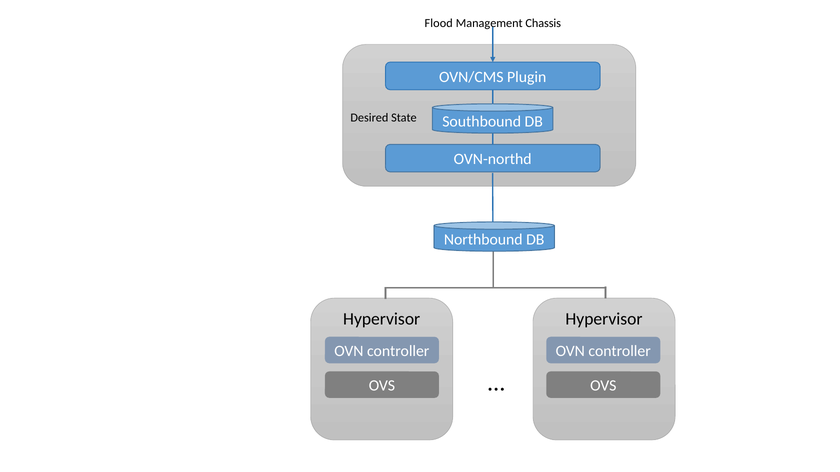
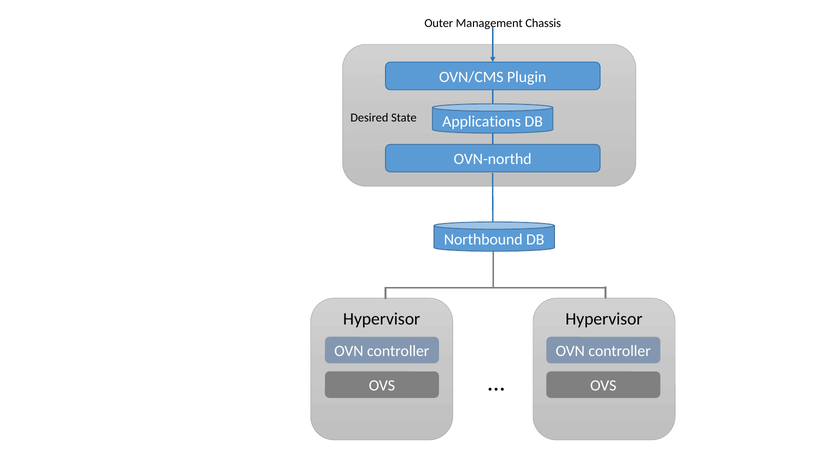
Flood: Flood -> Outer
Southbound: Southbound -> Applications
